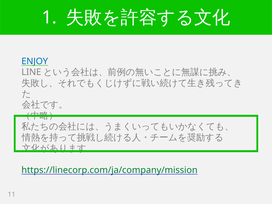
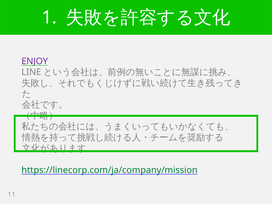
ENJOY colour: blue -> purple
